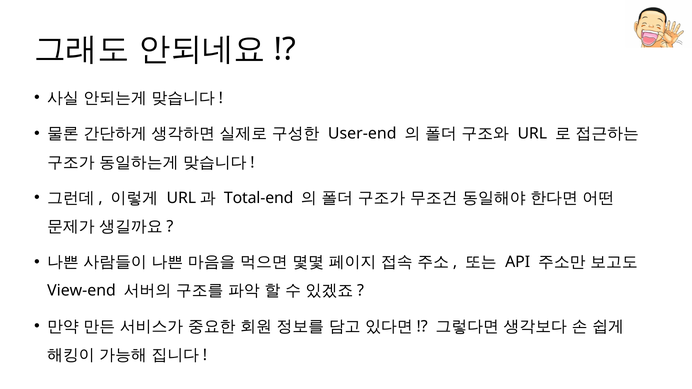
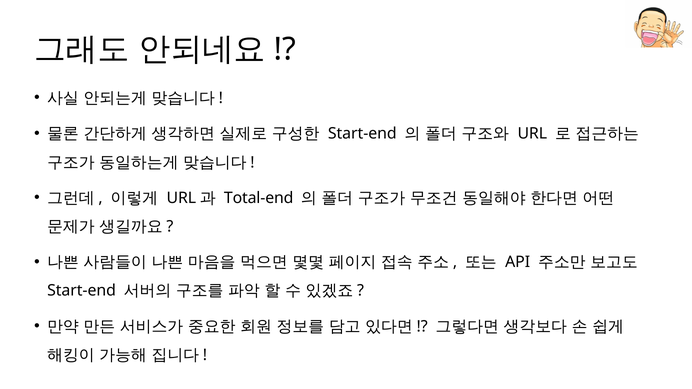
User-end at (362, 134): User-end -> Start-end
View-end at (82, 291): View-end -> Start-end
